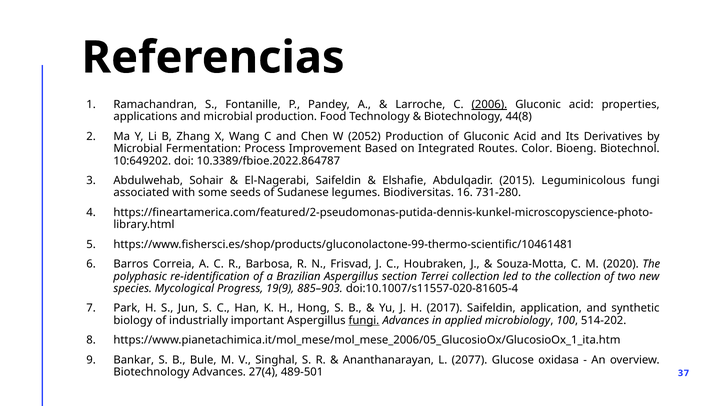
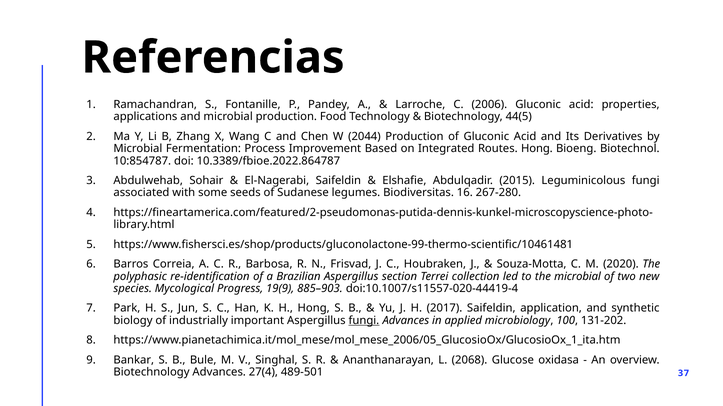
2006 underline: present -> none
44(8: 44(8 -> 44(5
2052: 2052 -> 2044
Routes Color: Color -> Hong
10:649202: 10:649202 -> 10:854787
731-280: 731-280 -> 267-280
the collection: collection -> microbial
doi:10.1007/s11557-020-81605-4: doi:10.1007/s11557-020-81605-4 -> doi:10.1007/s11557-020-44419-4
514-202: 514-202 -> 131-202
2077: 2077 -> 2068
